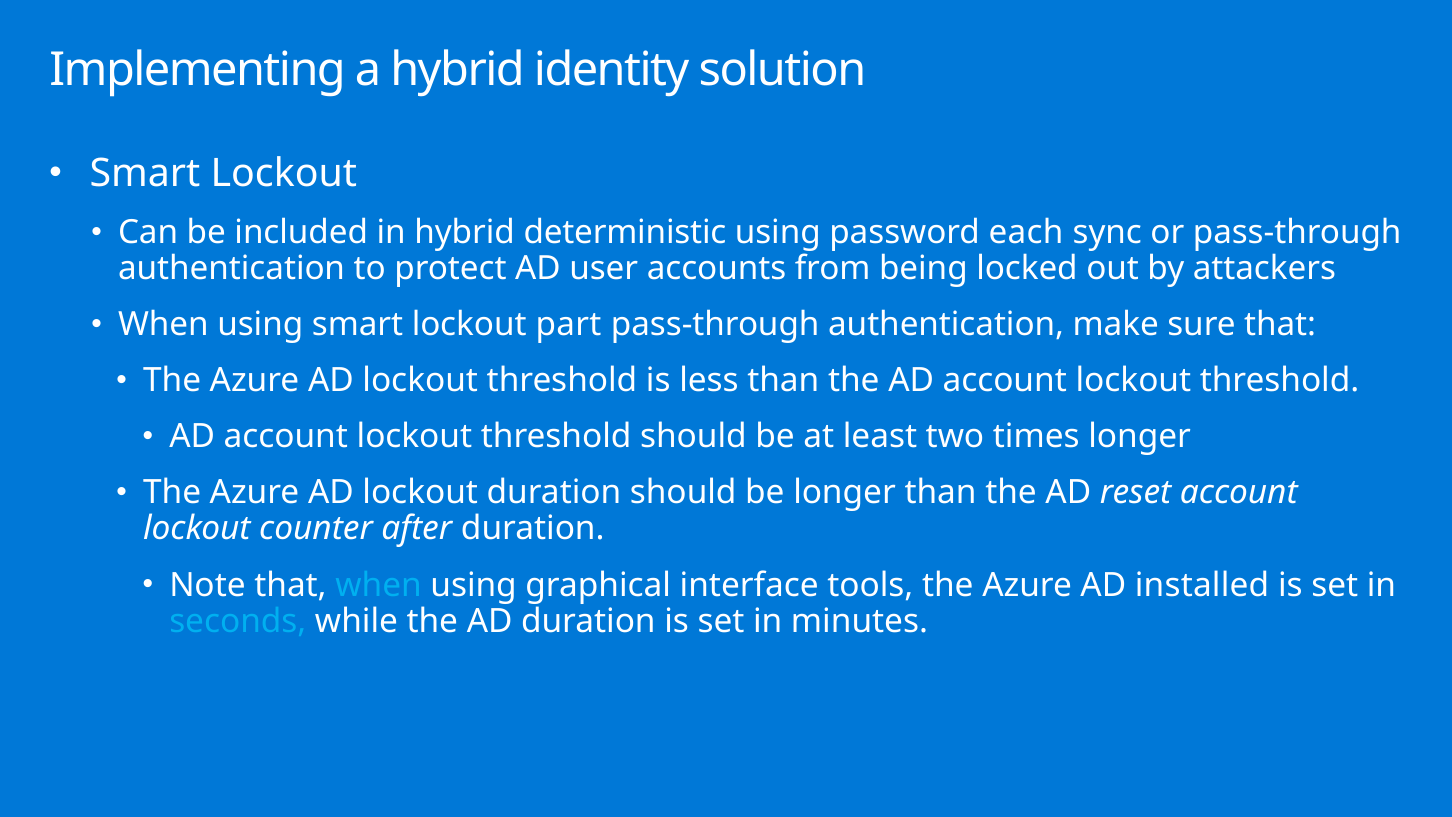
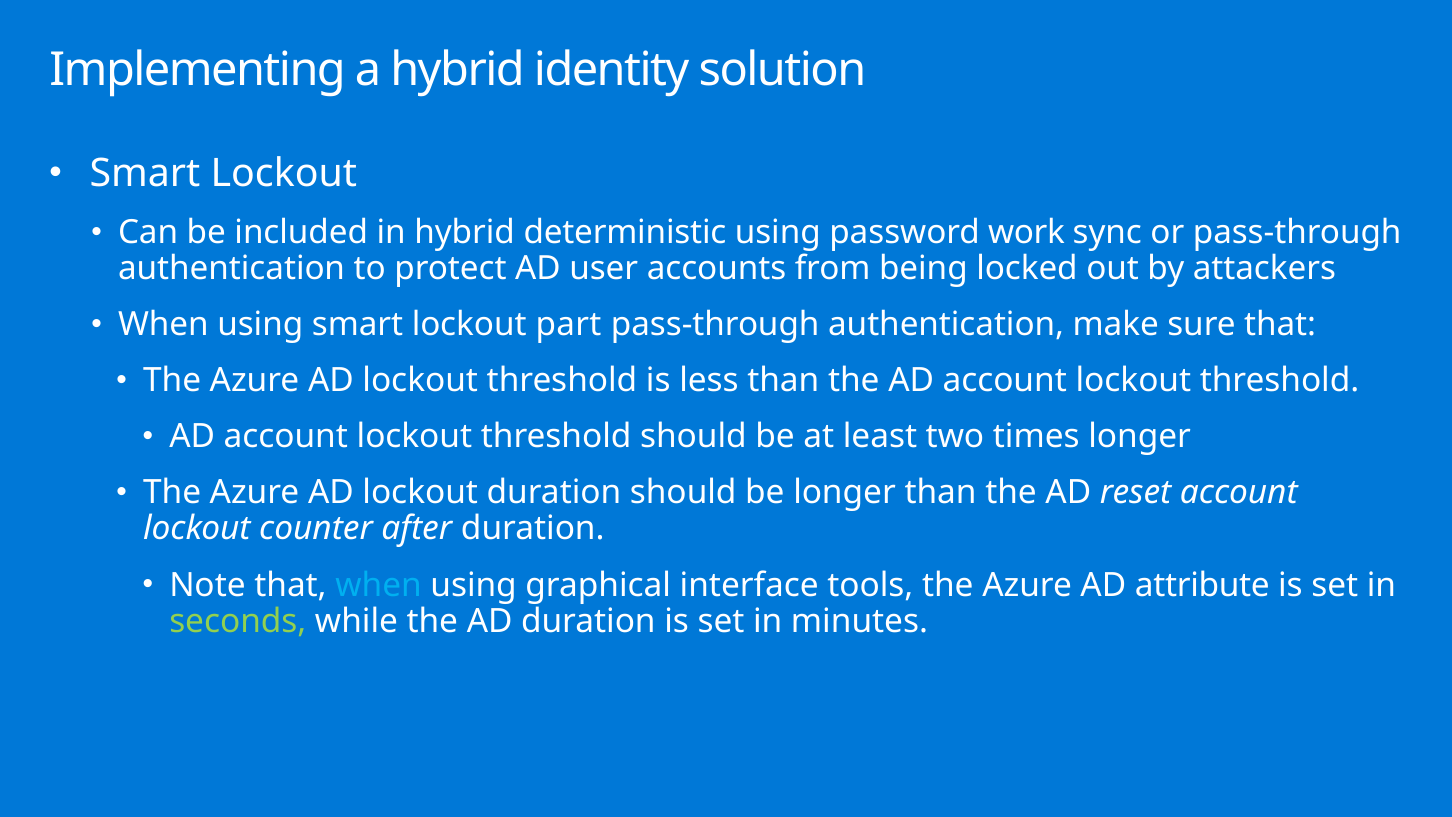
each: each -> work
installed: installed -> attribute
seconds colour: light blue -> light green
